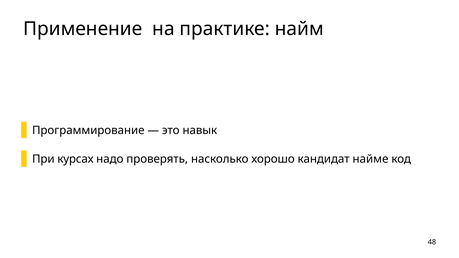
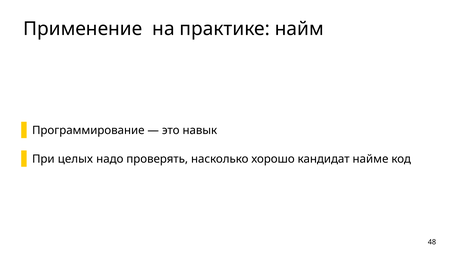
курсах: курсах -> целых
